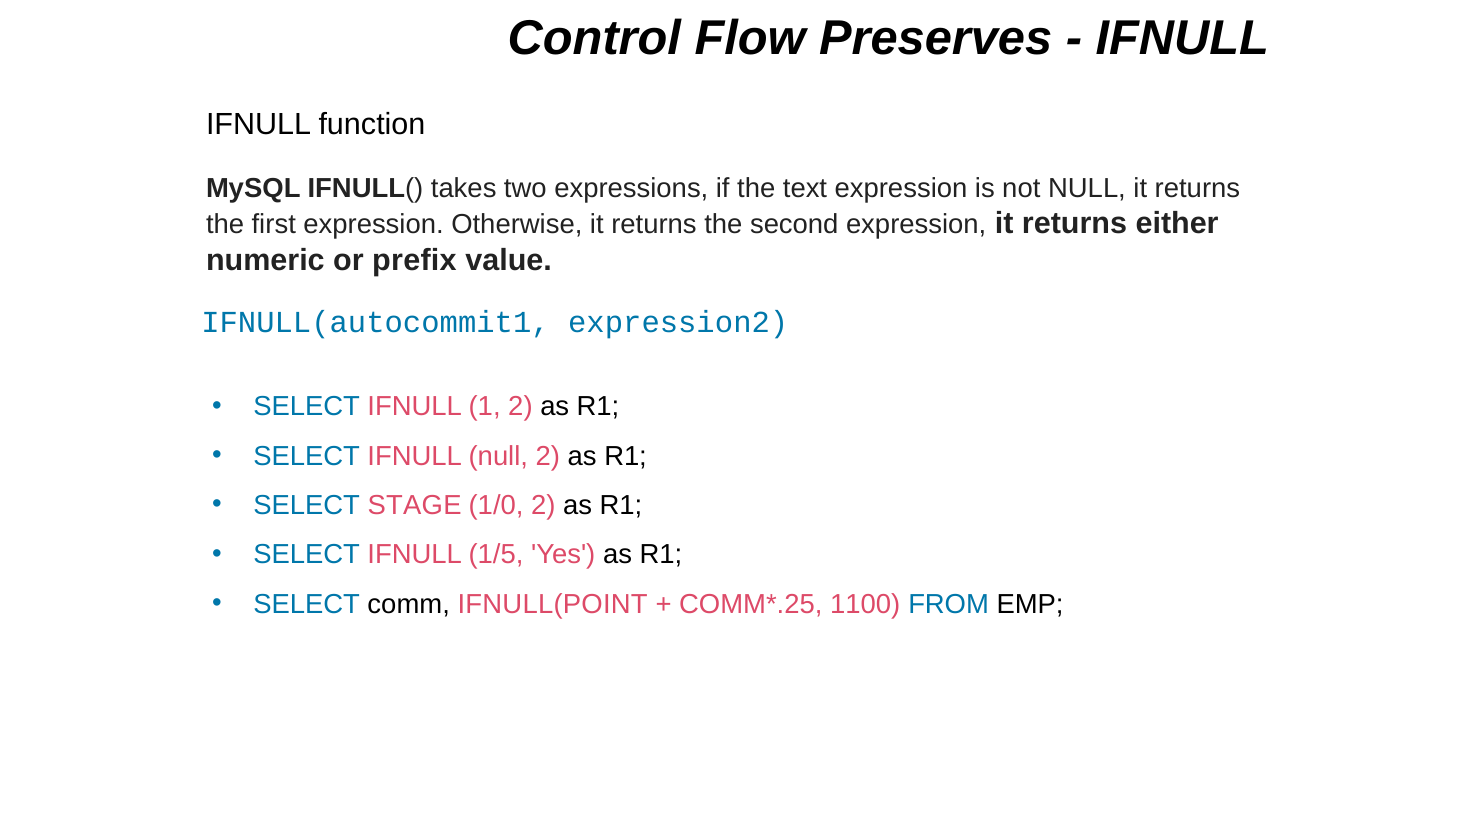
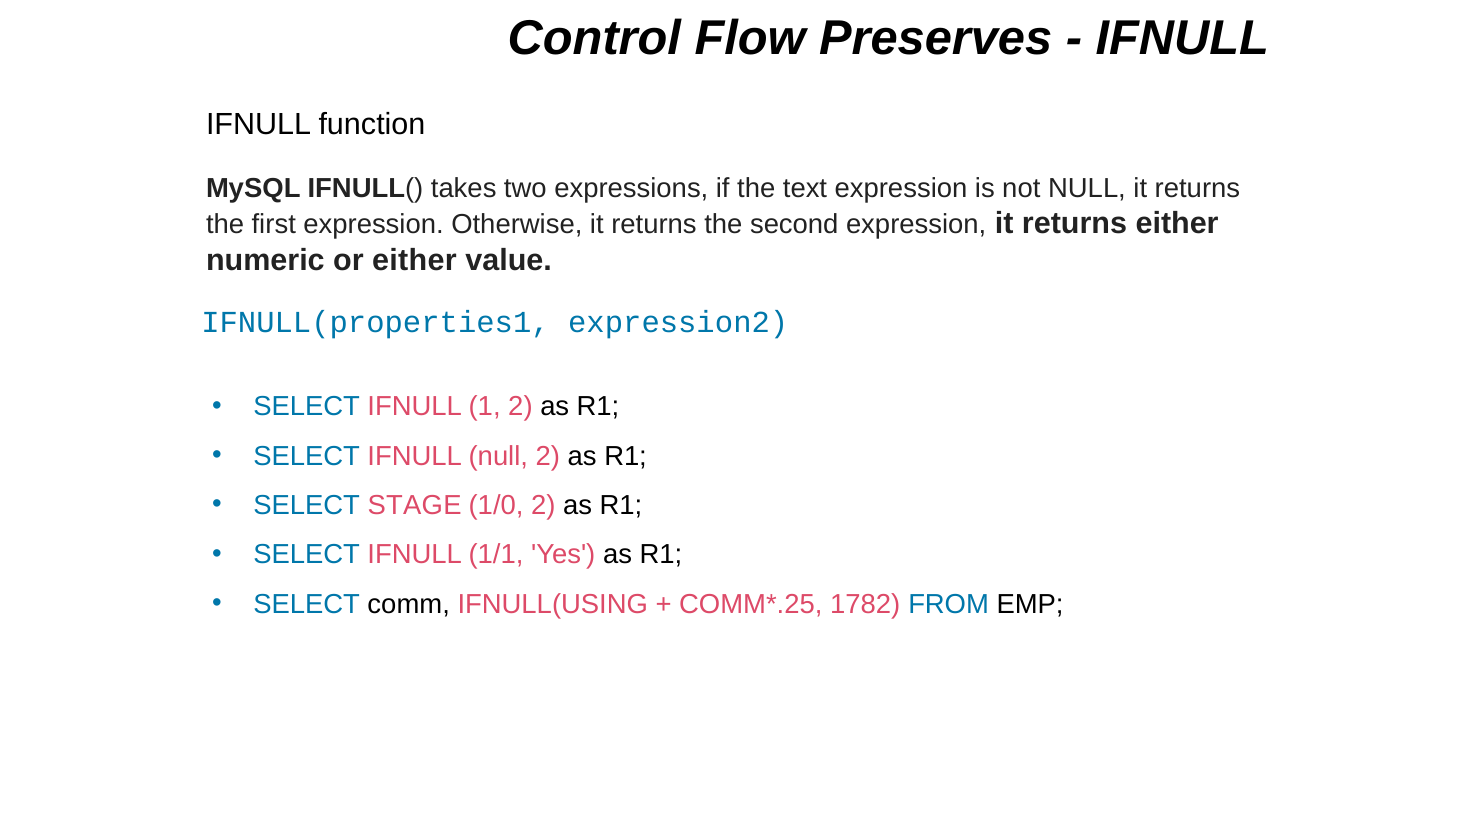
or prefix: prefix -> either
IFNULL(autocommit1: IFNULL(autocommit1 -> IFNULL(properties1
1/5: 1/5 -> 1/1
IFNULL(POINT: IFNULL(POINT -> IFNULL(USING
1100: 1100 -> 1782
